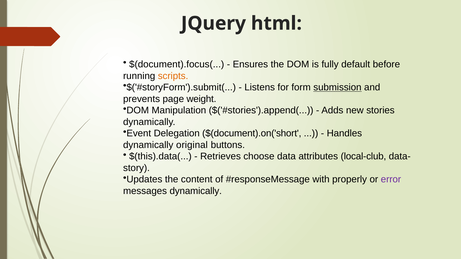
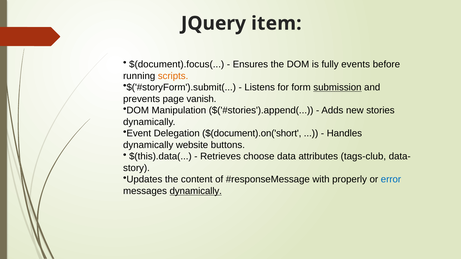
html: html -> item
default: default -> events
weight: weight -> vanish
original: original -> website
local-club: local-club -> tags-club
error colour: purple -> blue
dynamically at (196, 191) underline: none -> present
